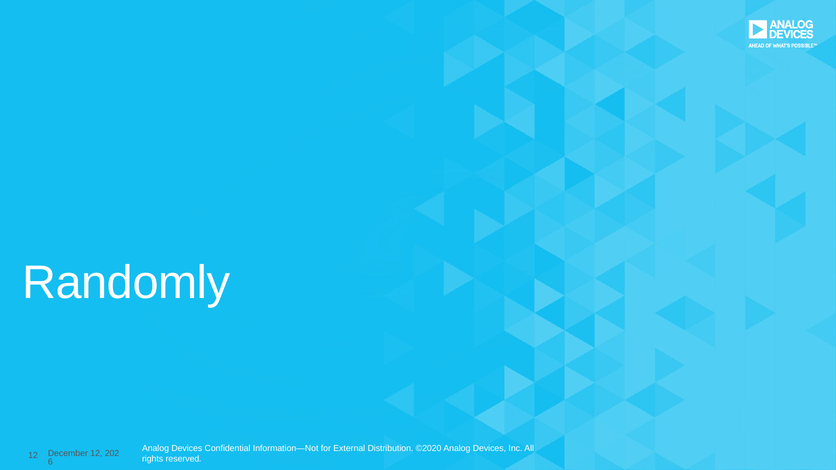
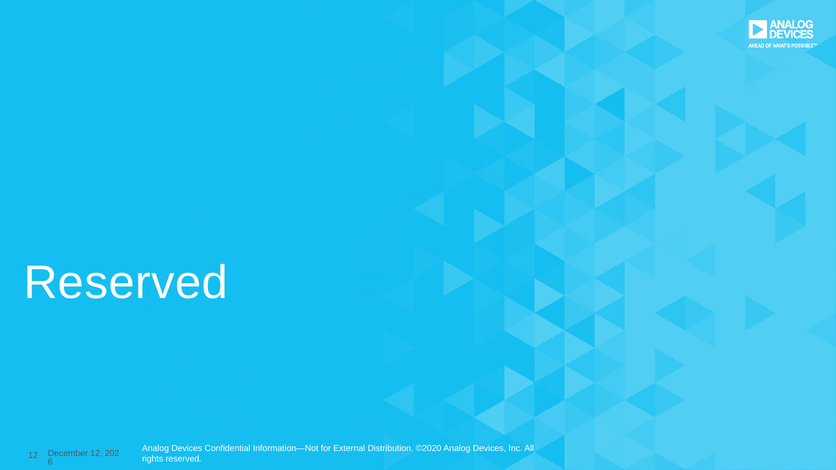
Randomly at (126, 283): Randomly -> Reserved
